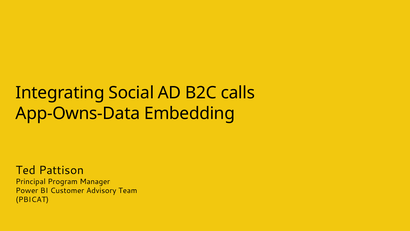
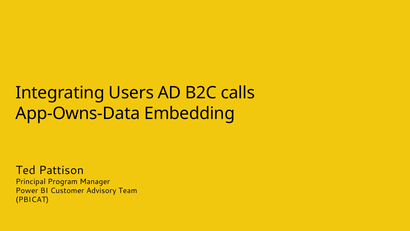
Social: Social -> Users
